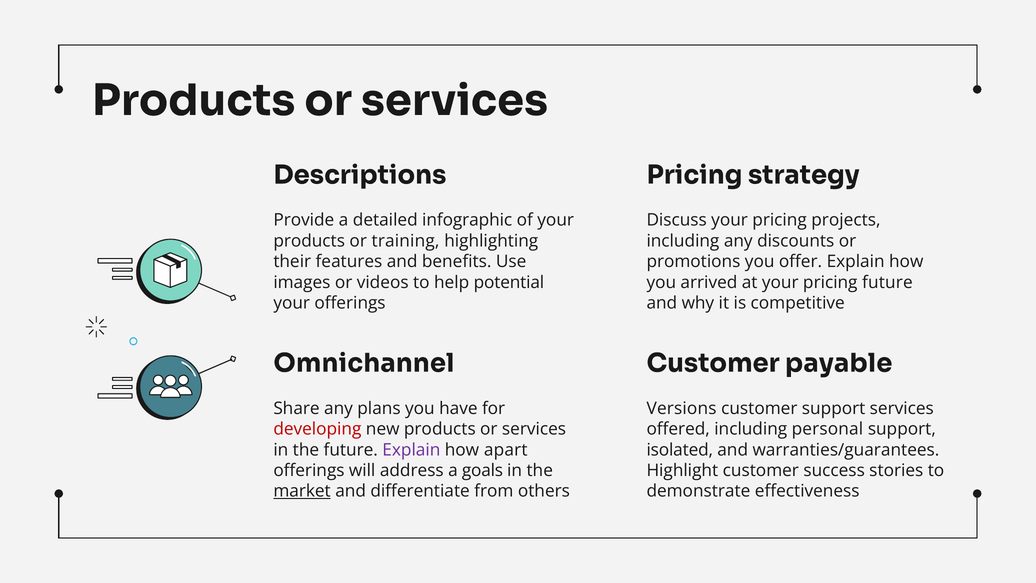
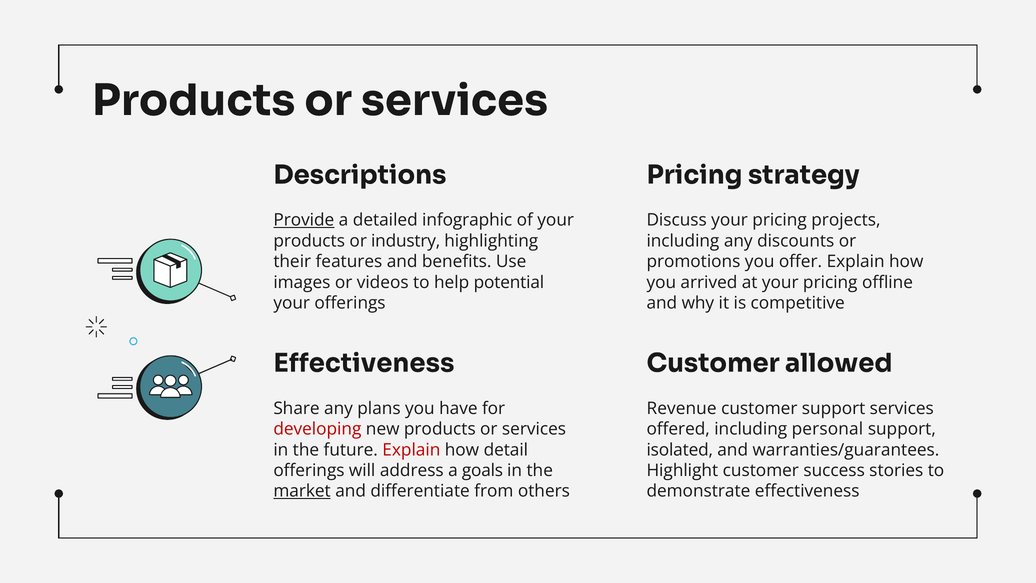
Provide underline: none -> present
training: training -> industry
pricing future: future -> offline
Omnichannel at (364, 363): Omnichannel -> Effectiveness
payable: payable -> allowed
Versions: Versions -> Revenue
Explain at (411, 450) colour: purple -> red
apart: apart -> detail
